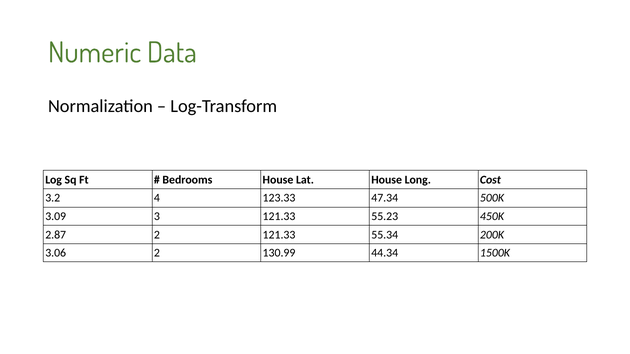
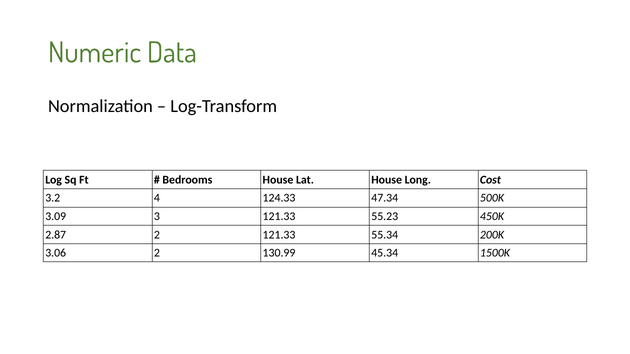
123.33: 123.33 -> 124.33
44.34: 44.34 -> 45.34
